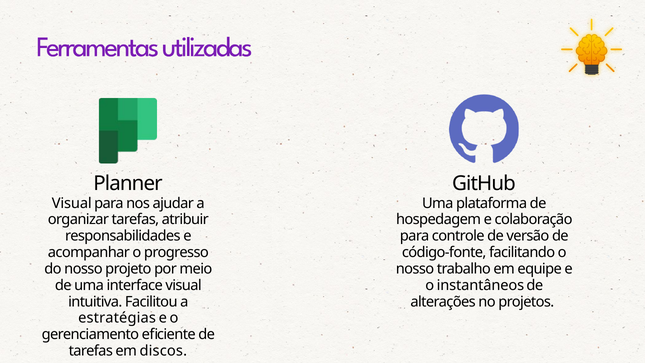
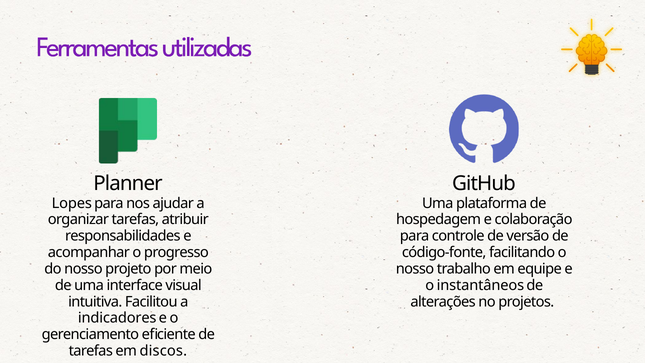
Visual at (72, 203): Visual -> Lopes
estratégias: estratégias -> indicadores
